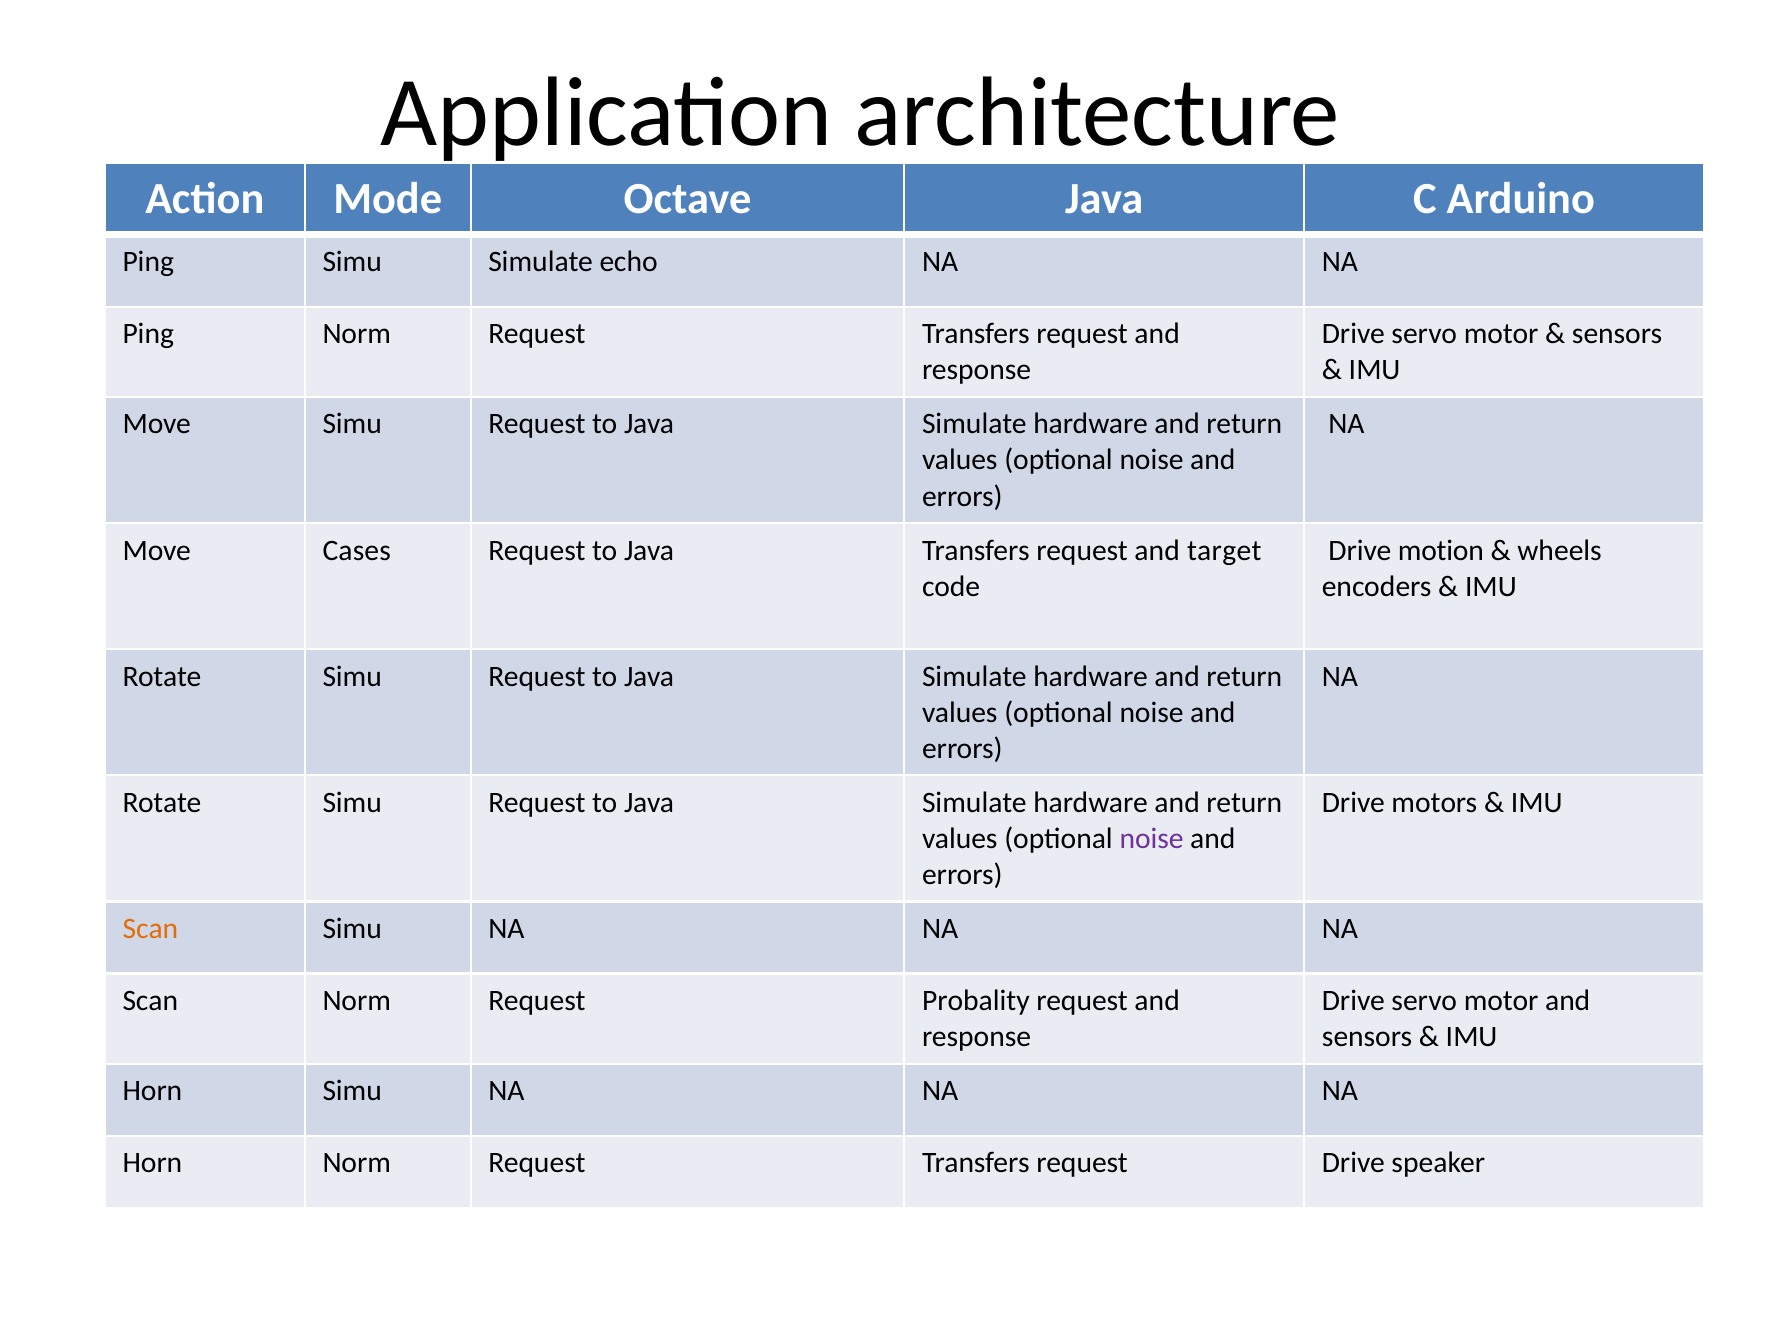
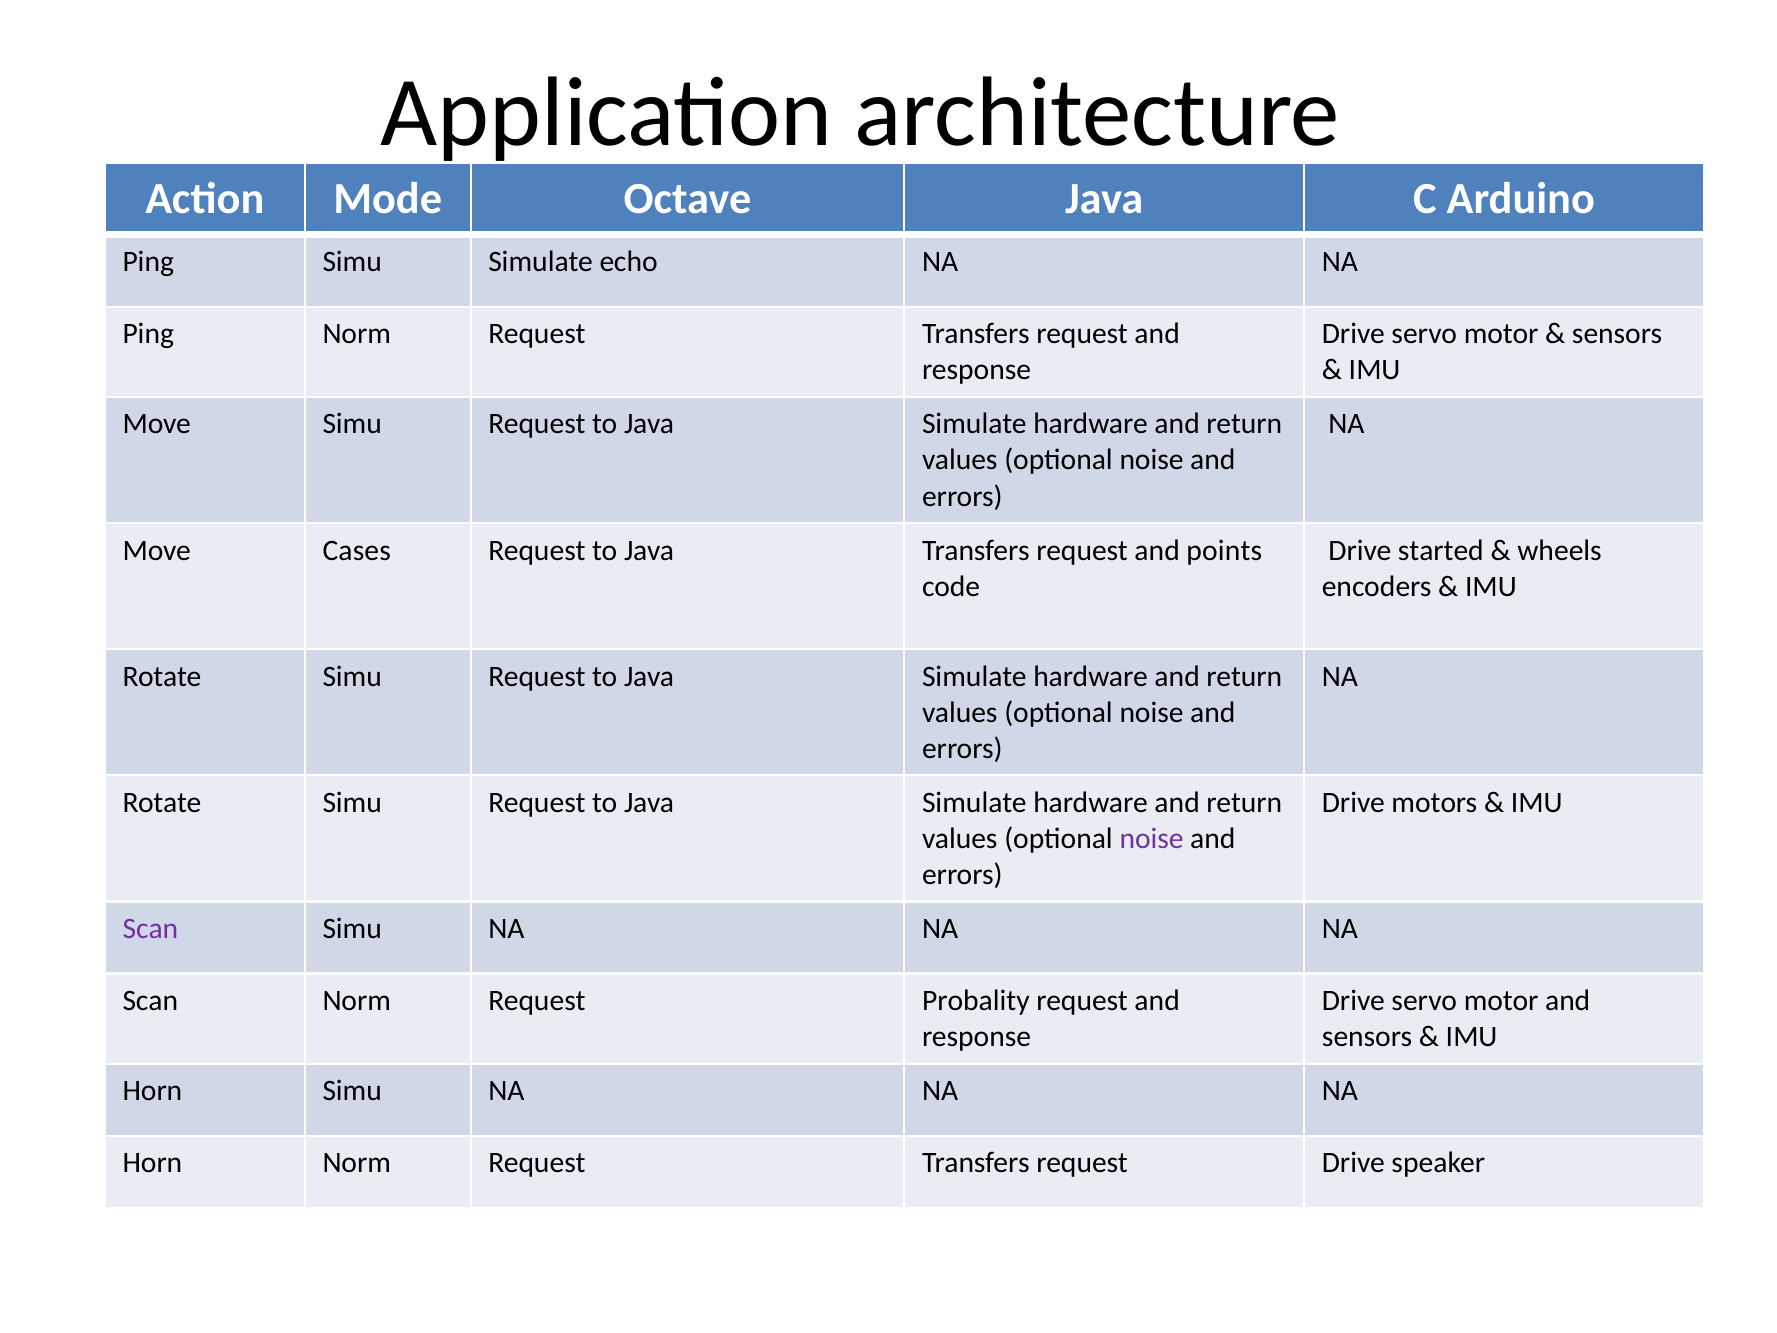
target: target -> points
motion: motion -> started
Scan at (150, 929) colour: orange -> purple
